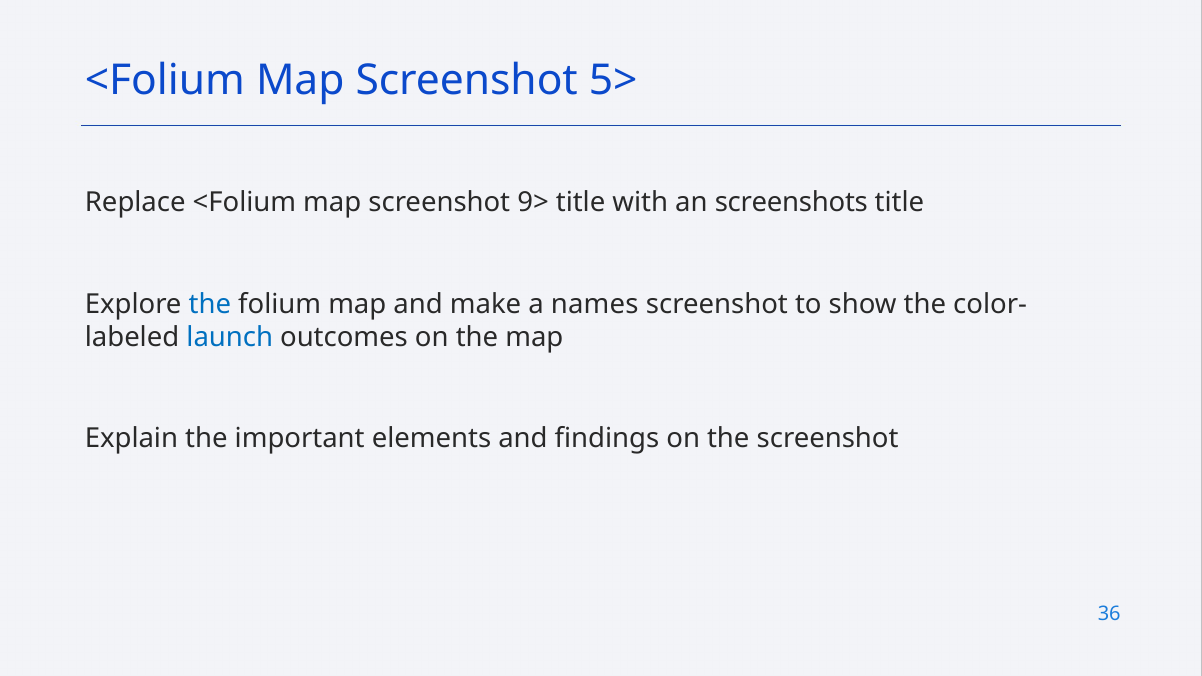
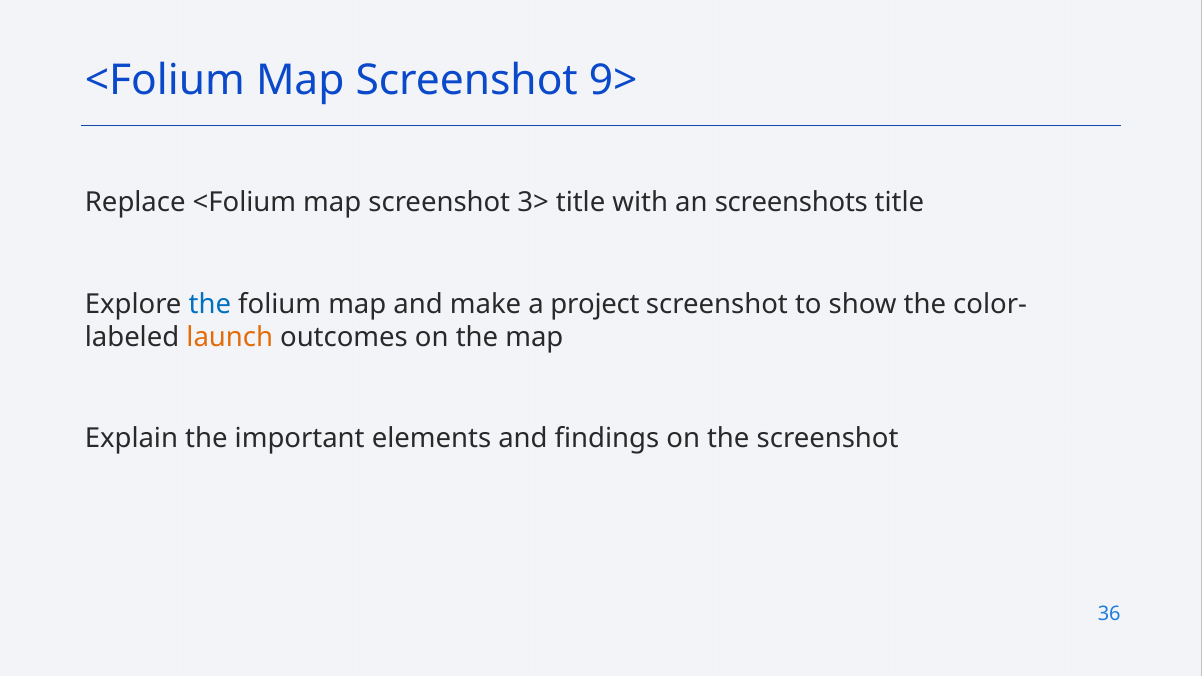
5>: 5> -> 9>
9>: 9> -> 3>
names: names -> project
launch colour: blue -> orange
